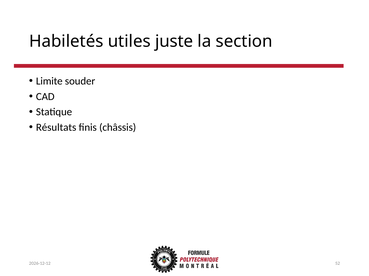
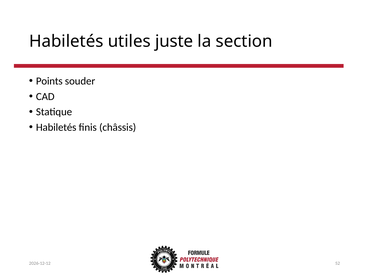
Limite: Limite -> Points
Résultats at (56, 128): Résultats -> Habiletés
